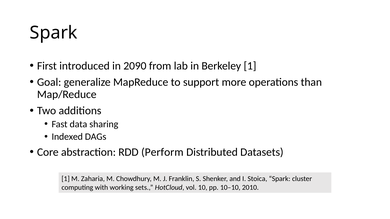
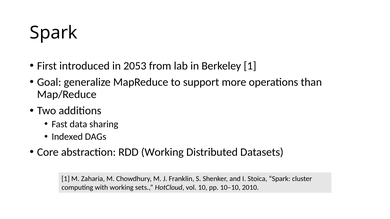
2090: 2090 -> 2053
RDD Perform: Perform -> Working
